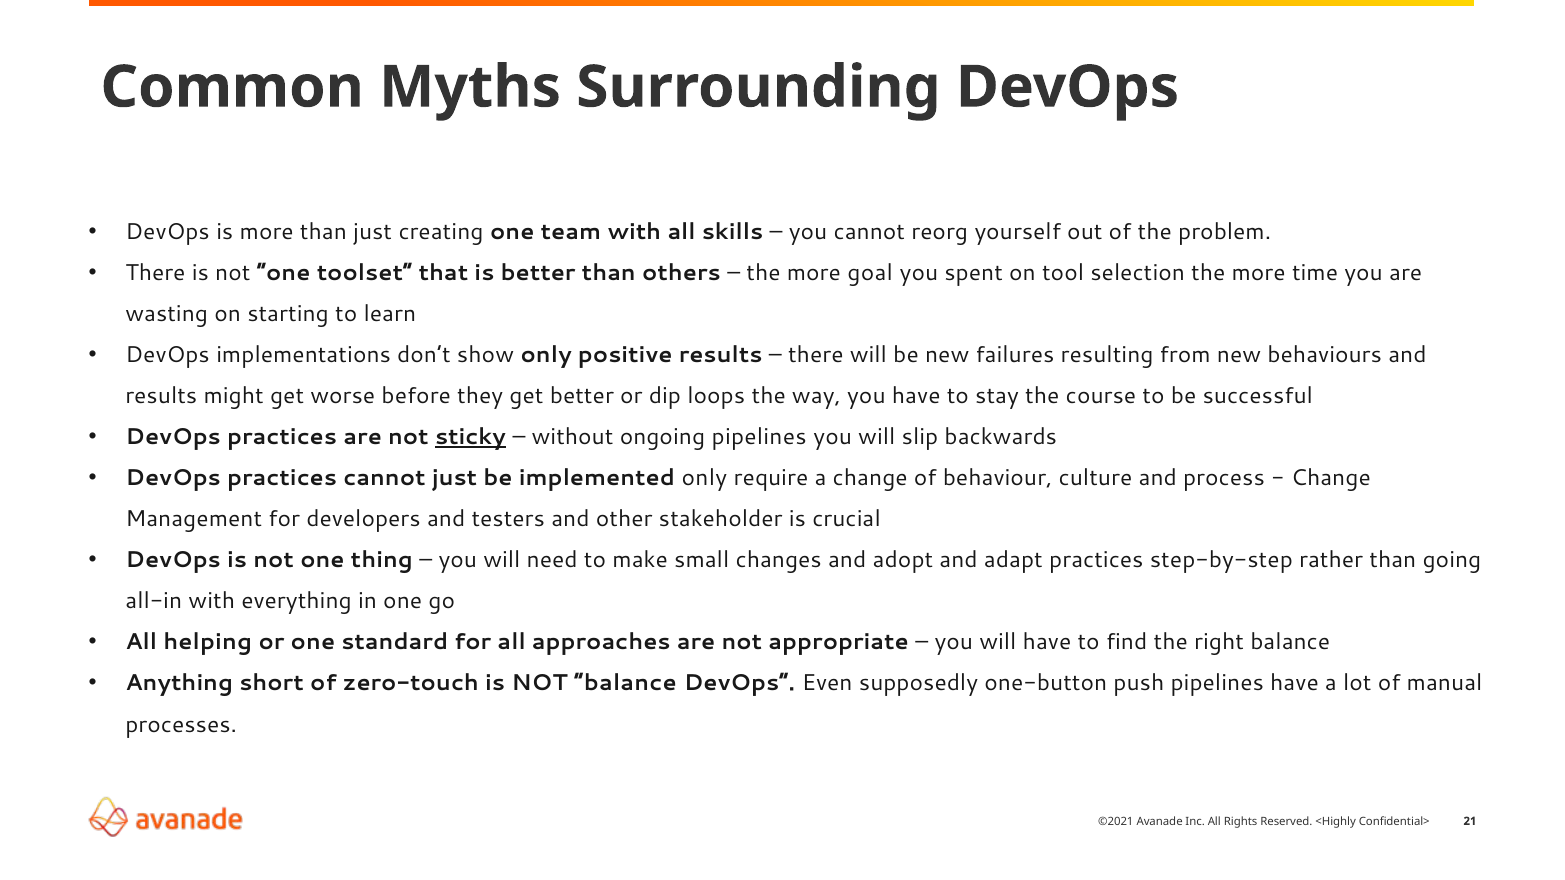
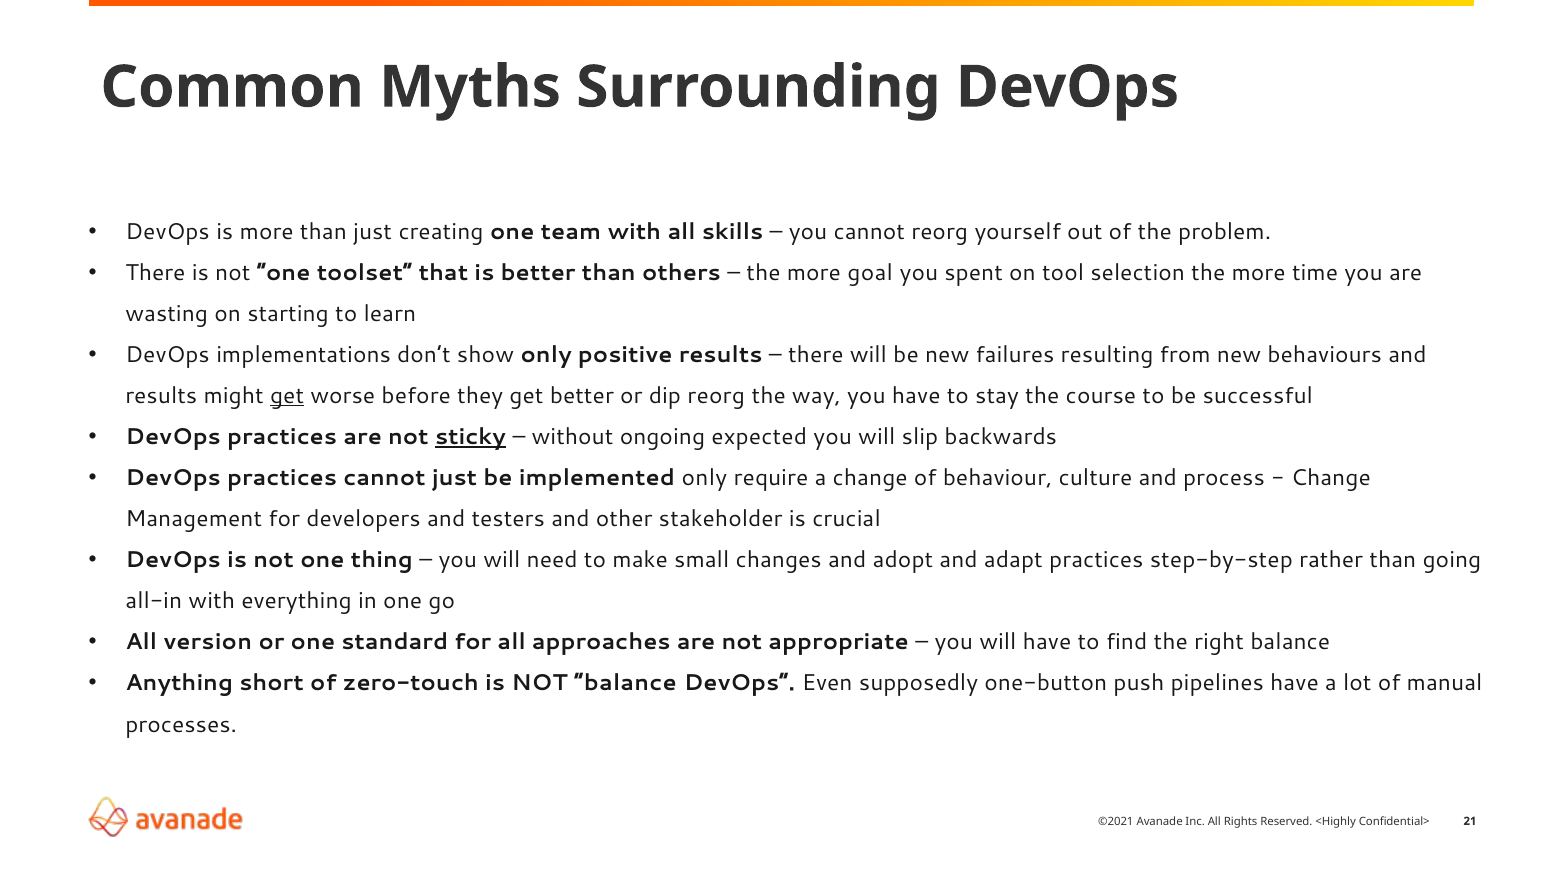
get at (287, 396) underline: none -> present
dip loops: loops -> reorg
ongoing pipelines: pipelines -> expected
helping: helping -> version
